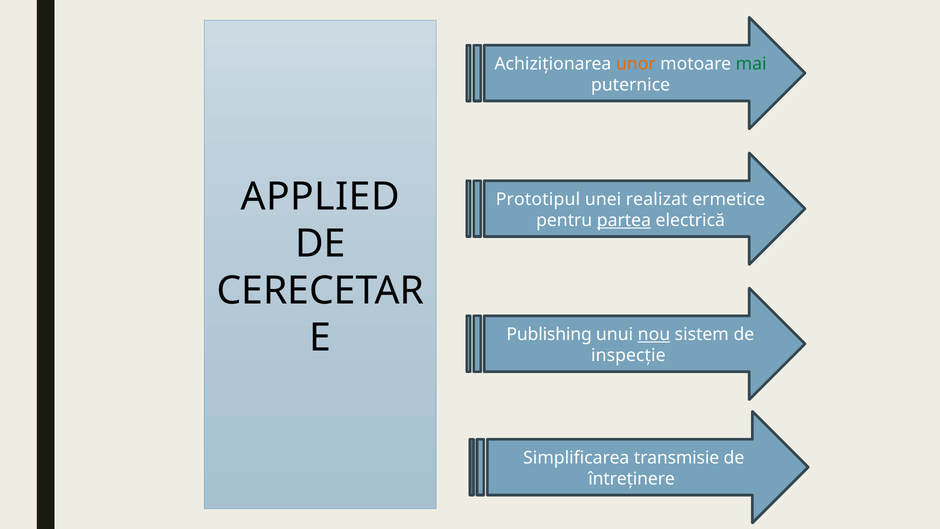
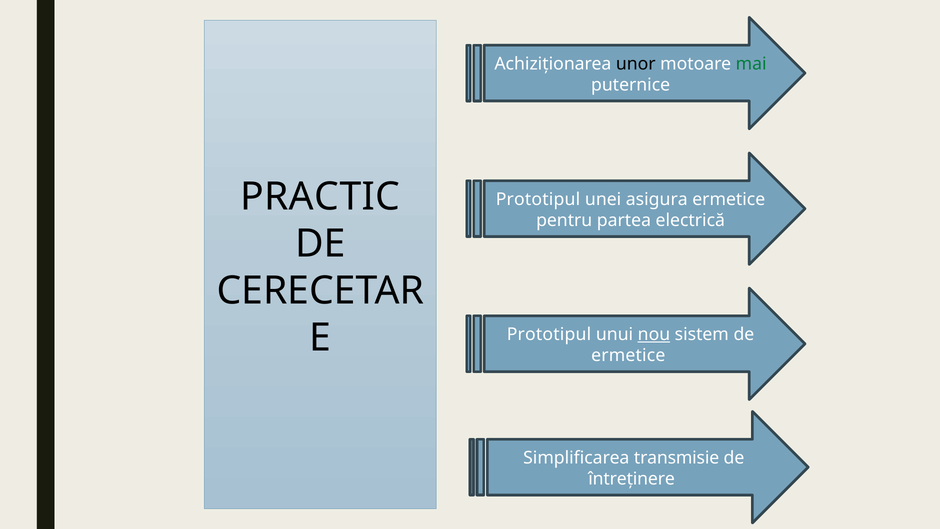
unor colour: orange -> black
APPLIED: APPLIED -> PRACTIC
realizat: realizat -> asigura
partea underline: present -> none
Publishing at (549, 334): Publishing -> Prototipul
inspecție at (628, 355): inspecție -> ermetice
